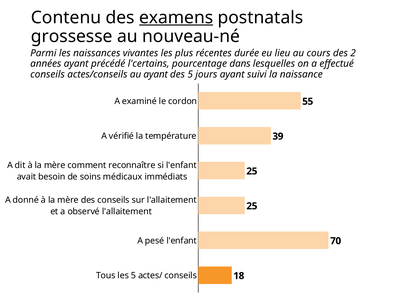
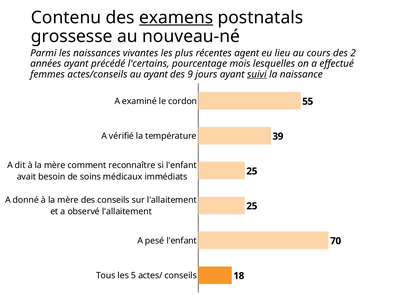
durée: durée -> agent
dans: dans -> mois
conseils at (48, 74): conseils -> femmes
des 5: 5 -> 9
suivi underline: none -> present
